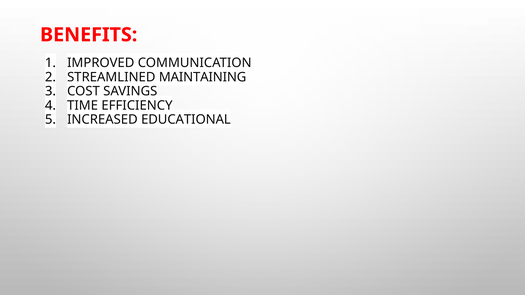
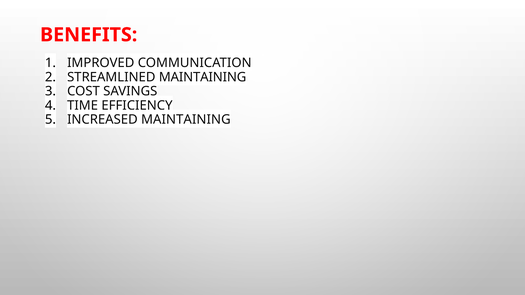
INCREASED EDUCATIONAL: EDUCATIONAL -> MAINTAINING
